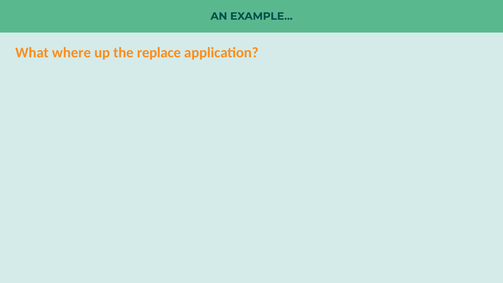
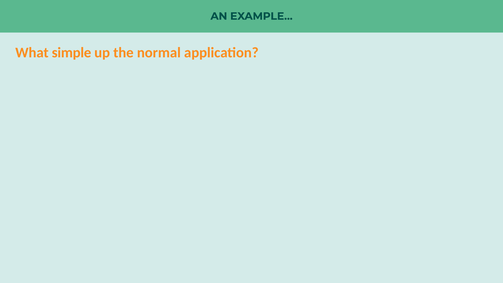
where: where -> simple
replace: replace -> normal
